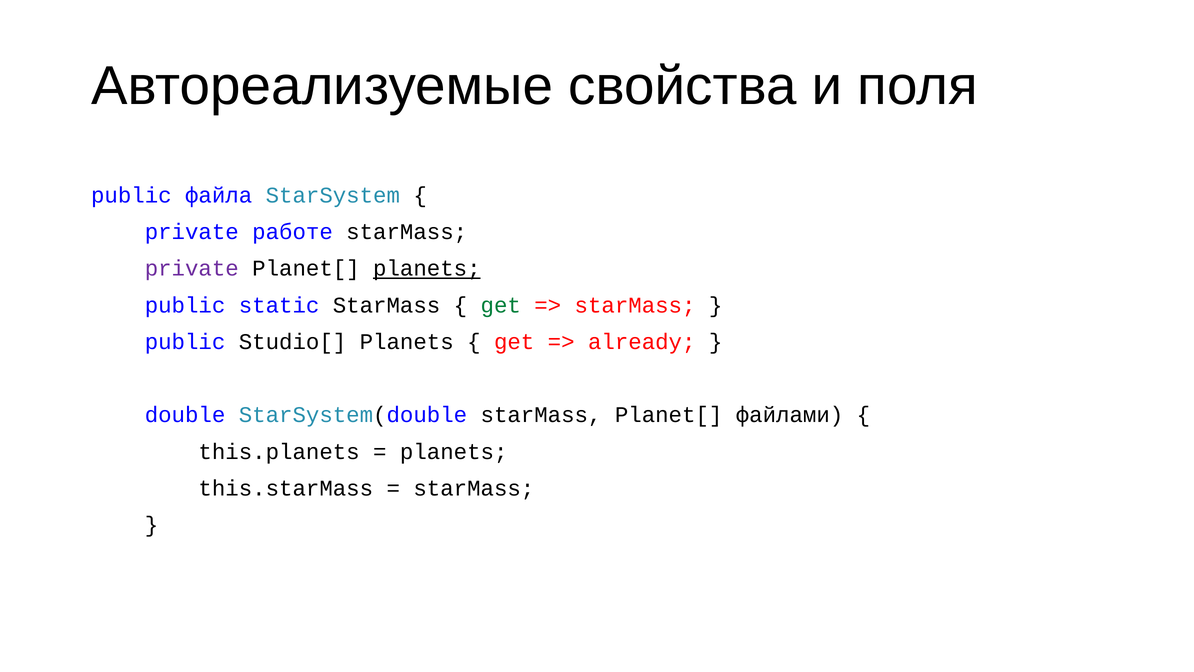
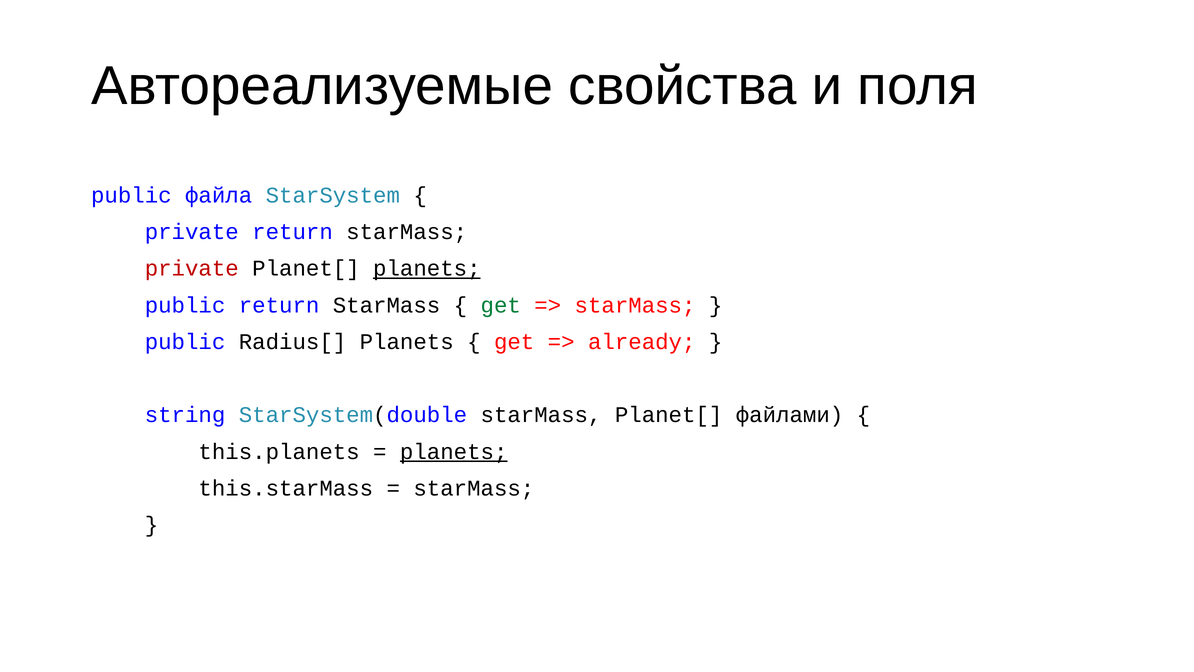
private работе: работе -> return
private at (192, 268) colour: purple -> red
public static: static -> return
Studio[: Studio[ -> Radius[
double: double -> string
planets at (454, 451) underline: none -> present
